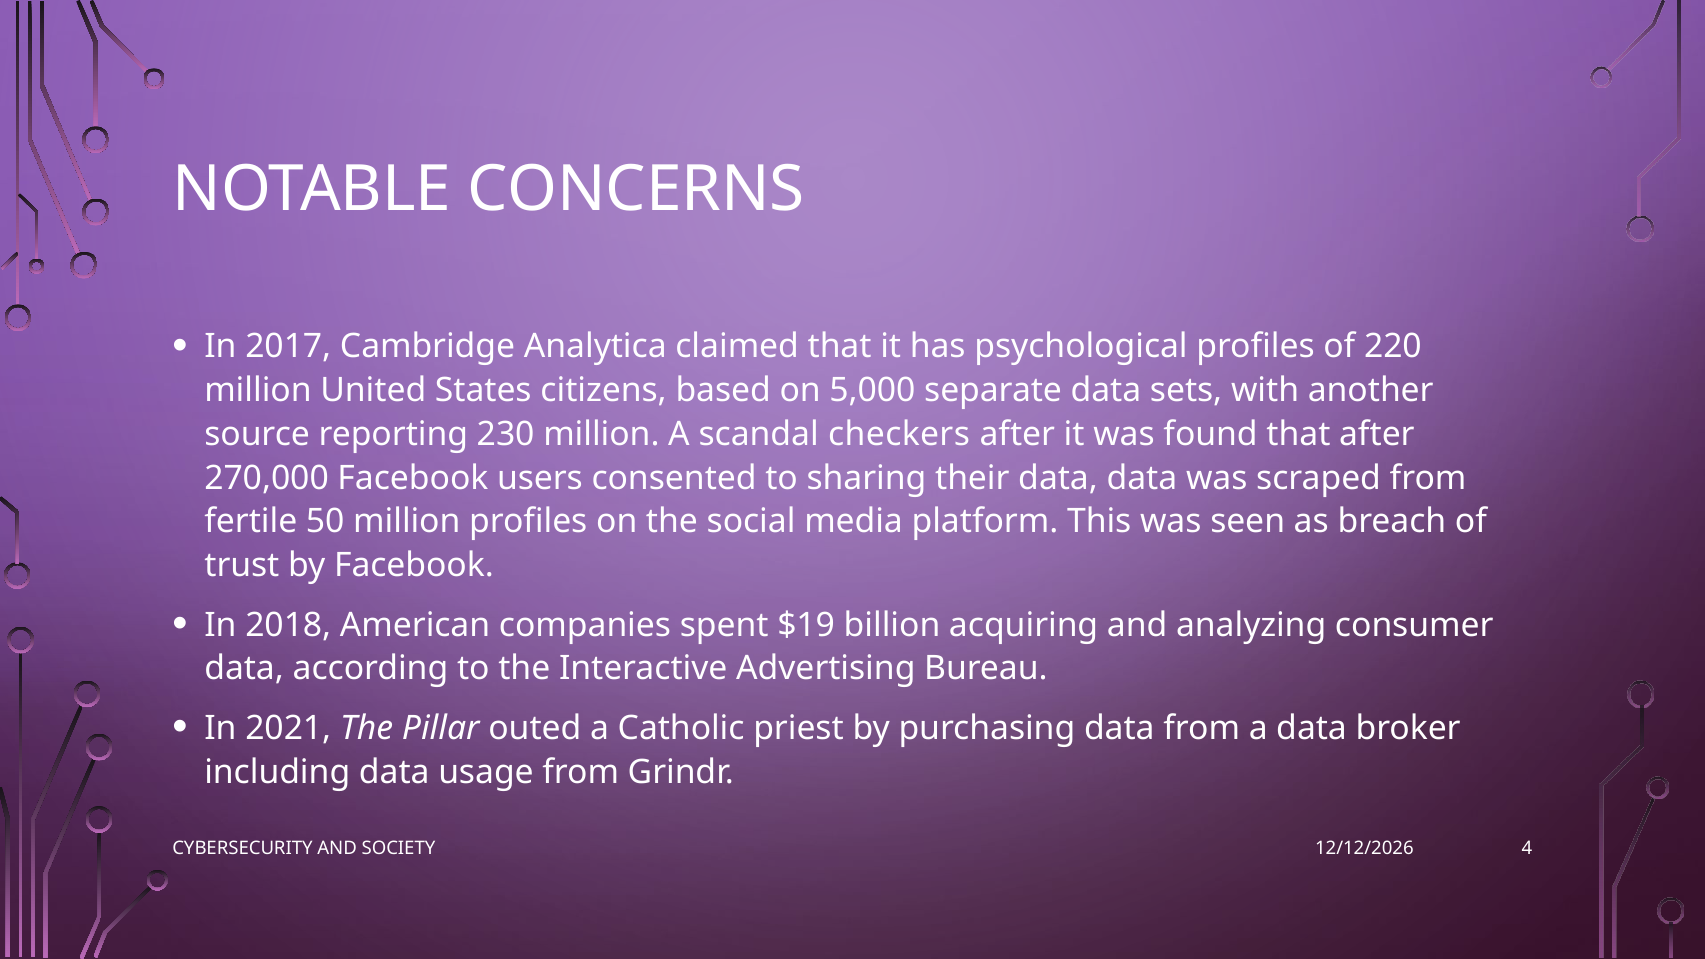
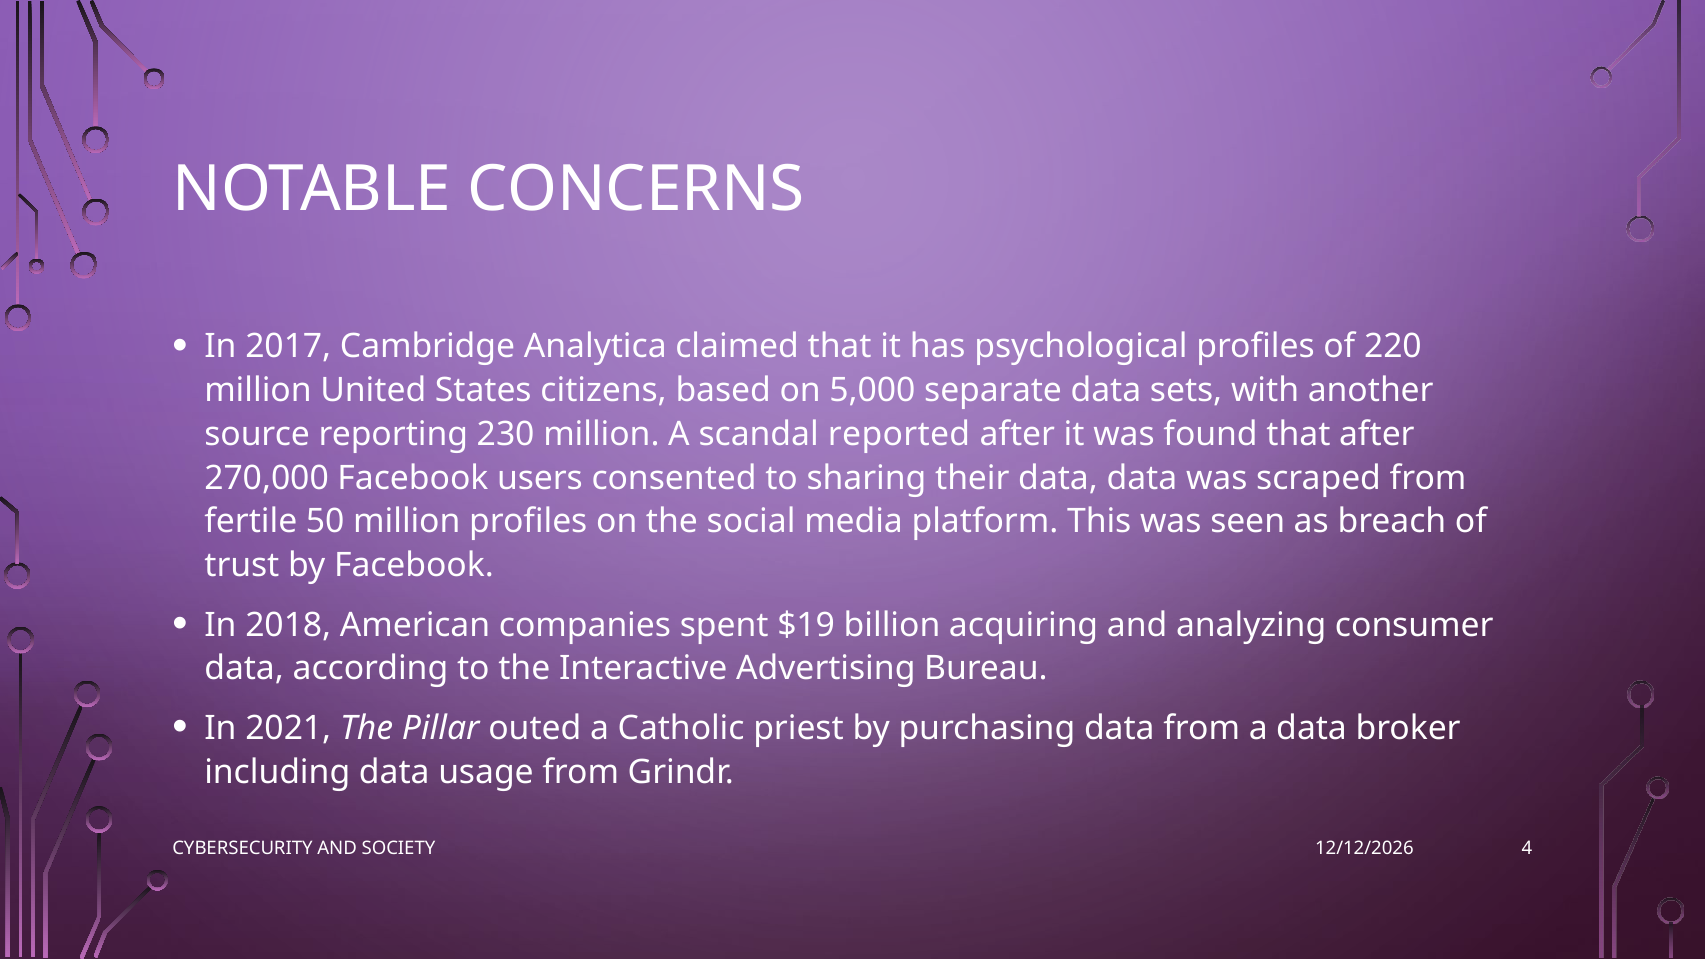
checkers: checkers -> reported
